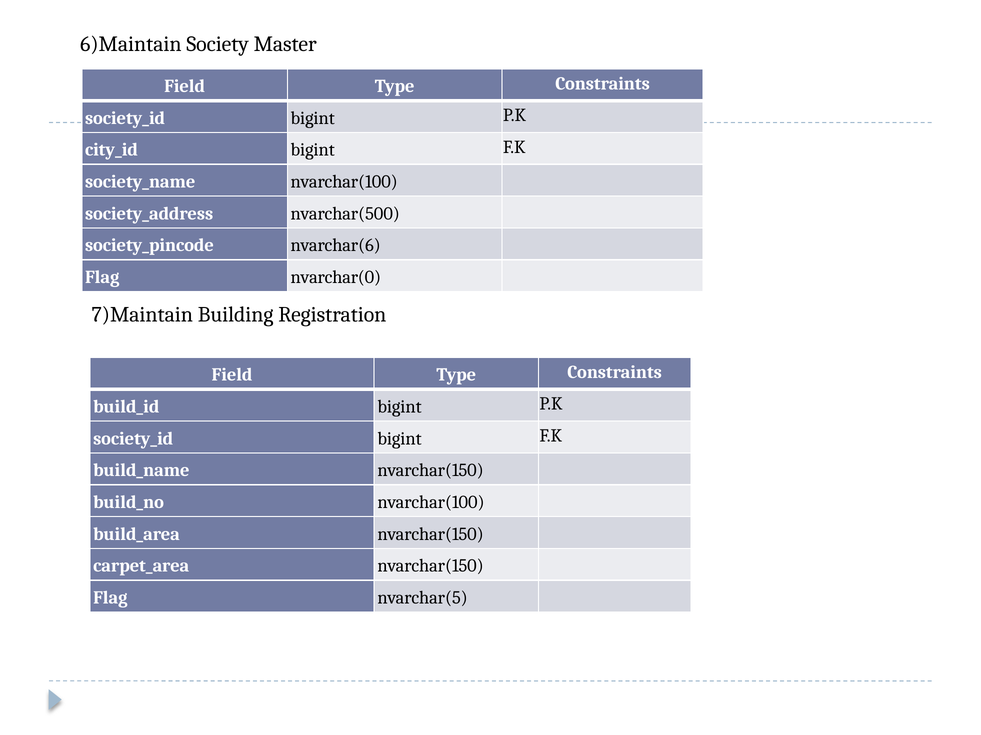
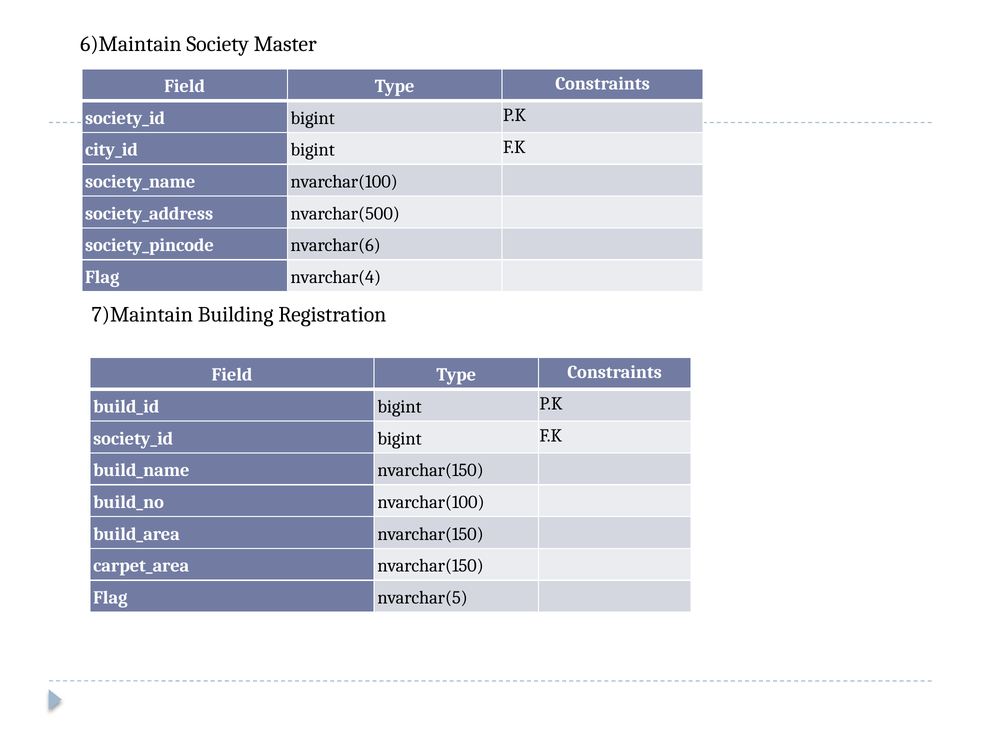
nvarchar(0: nvarchar(0 -> nvarchar(4
